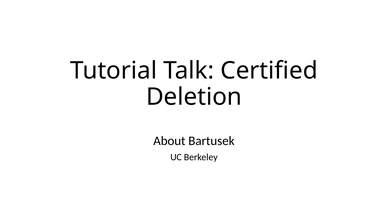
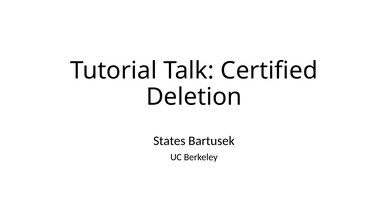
About: About -> States
